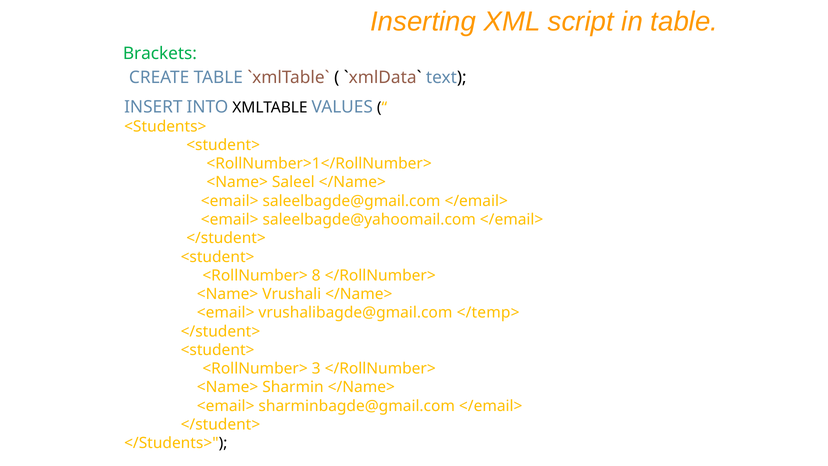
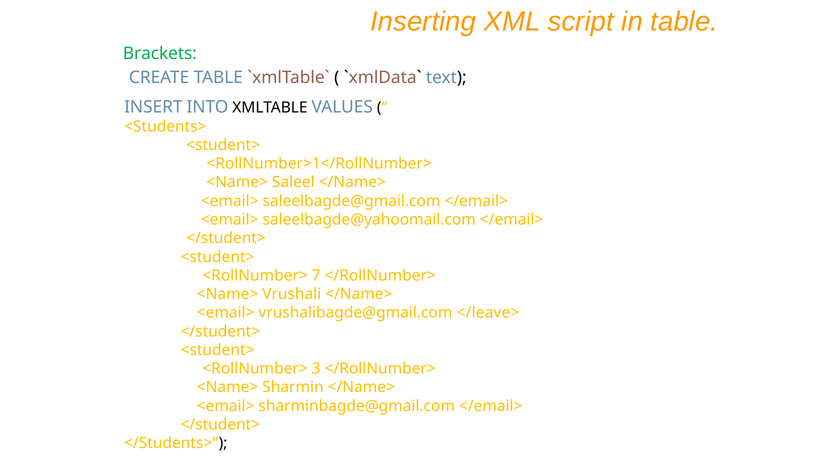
8: 8 -> 7
</temp>: </temp> -> </leave>
